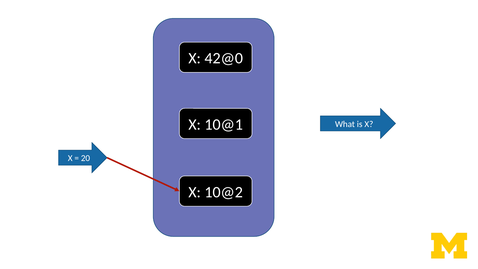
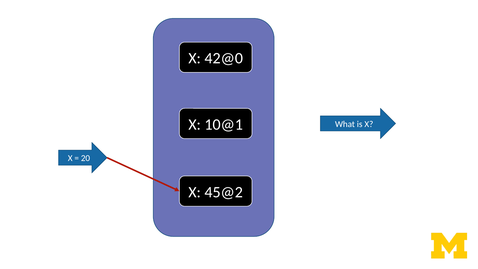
10@2: 10@2 -> 45@2
